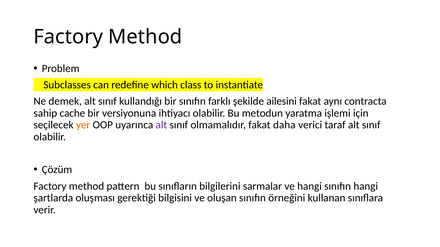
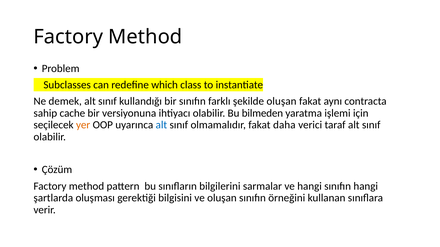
şekilde ailesini: ailesini -> oluşan
metodun: metodun -> bilmeden
alt at (161, 125) colour: purple -> blue
